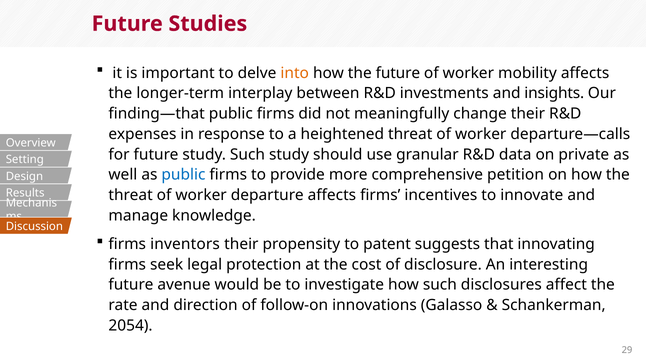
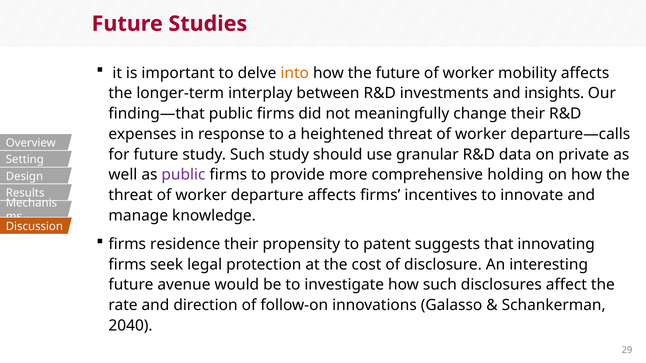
public at (183, 175) colour: blue -> purple
petition: petition -> holding
inventors: inventors -> residence
2054: 2054 -> 2040
